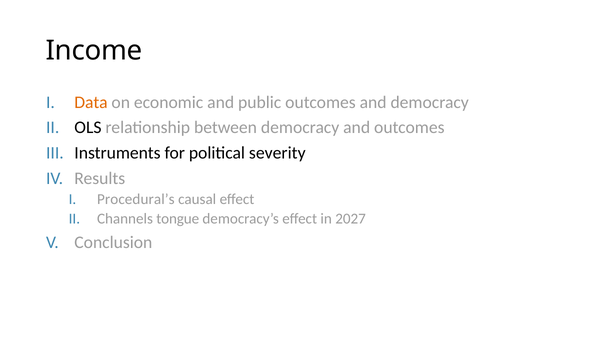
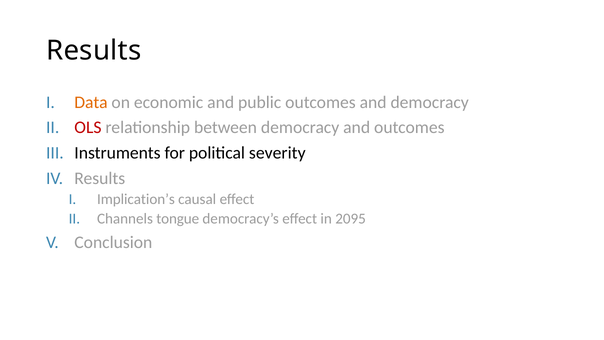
Income at (94, 51): Income -> Results
OLS colour: black -> red
Procedural’s: Procedural’s -> Implication’s
2027: 2027 -> 2095
